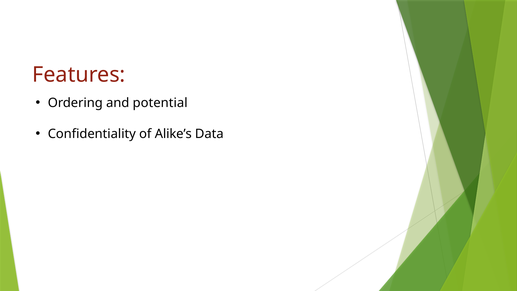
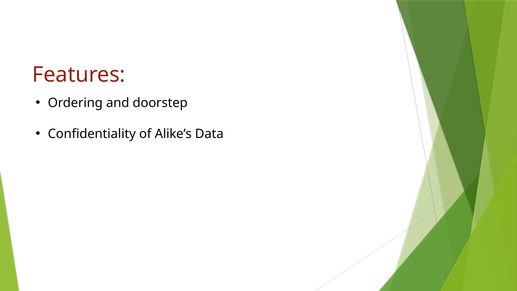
potential: potential -> doorstep
